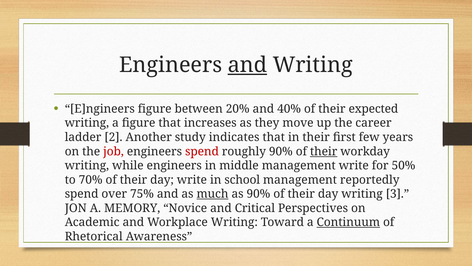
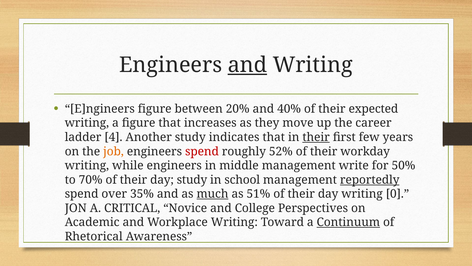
2: 2 -> 4
their at (316, 137) underline: none -> present
job colour: red -> orange
roughly 90%: 90% -> 52%
their at (324, 151) underline: present -> none
day write: write -> study
reportedly underline: none -> present
75%: 75% -> 35%
as 90%: 90% -> 51%
3: 3 -> 0
MEMORY: MEMORY -> CRITICAL
Critical: Critical -> College
